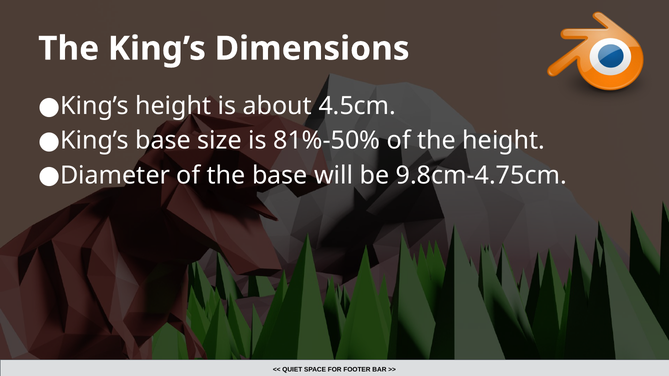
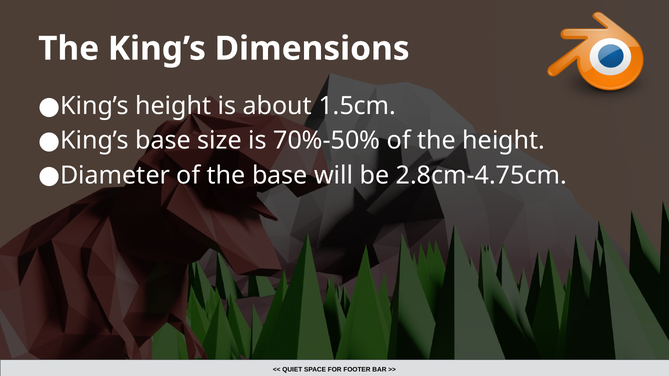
4.5cm: 4.5cm -> 1.5cm
81%-50%: 81%-50% -> 70%-50%
9.8cm-4.75cm: 9.8cm-4.75cm -> 2.8cm-4.75cm
